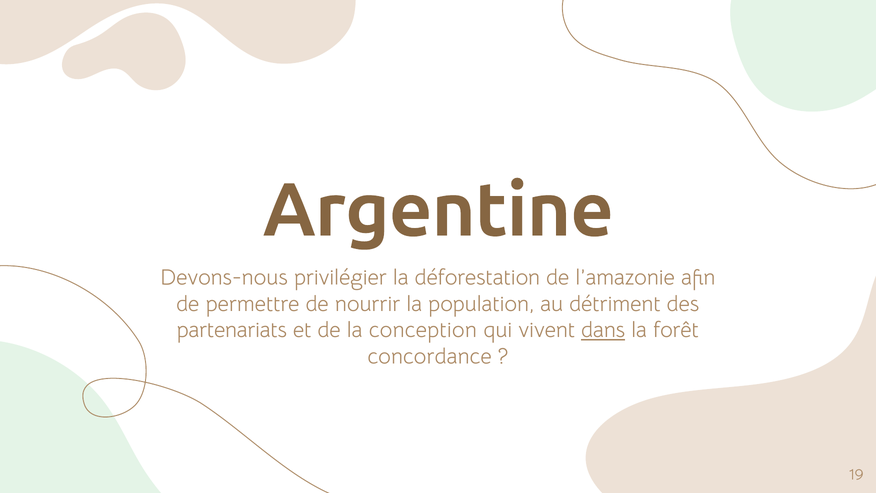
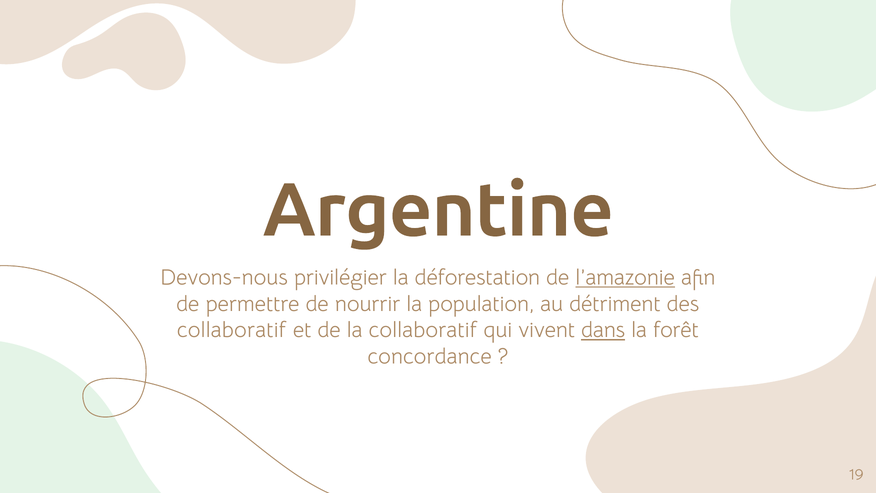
l’amazonie underline: none -> present
partenariats at (232, 330): partenariats -> collaboratif
la conception: conception -> collaboratif
